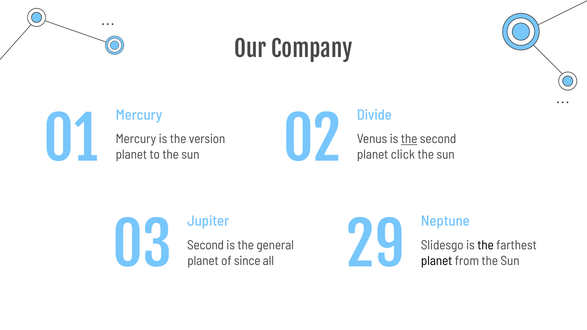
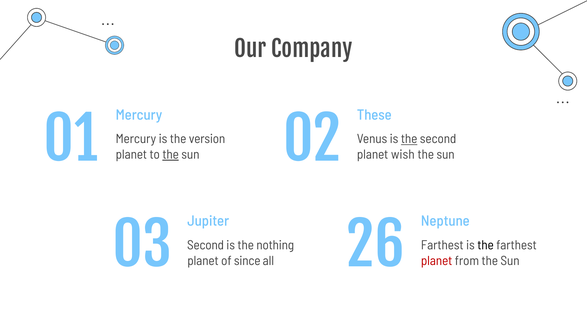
Divide: Divide -> These
the at (171, 155) underline: none -> present
click: click -> wish
29: 29 -> 26
general: general -> nothing
Slidesgo at (442, 245): Slidesgo -> Farthest
planet at (437, 261) colour: black -> red
